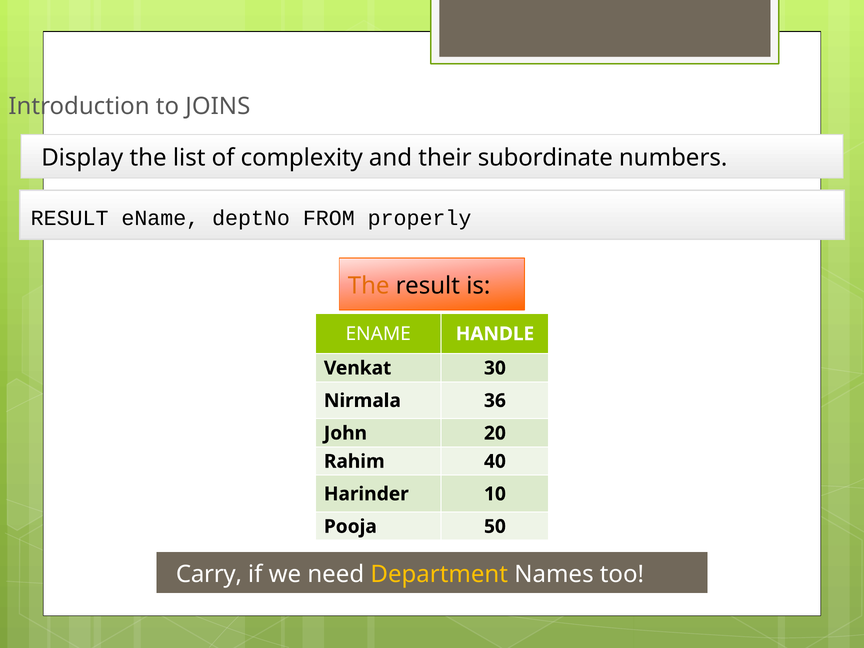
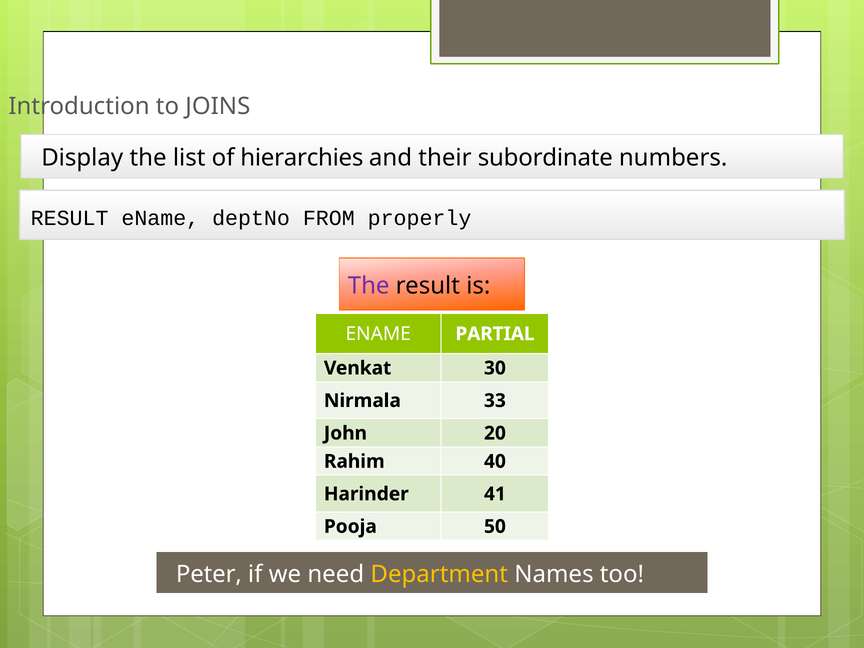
complexity: complexity -> hierarchies
The at (369, 286) colour: orange -> purple
HANDLE: HANDLE -> PARTIAL
36: 36 -> 33
10: 10 -> 41
Carry: Carry -> Peter
